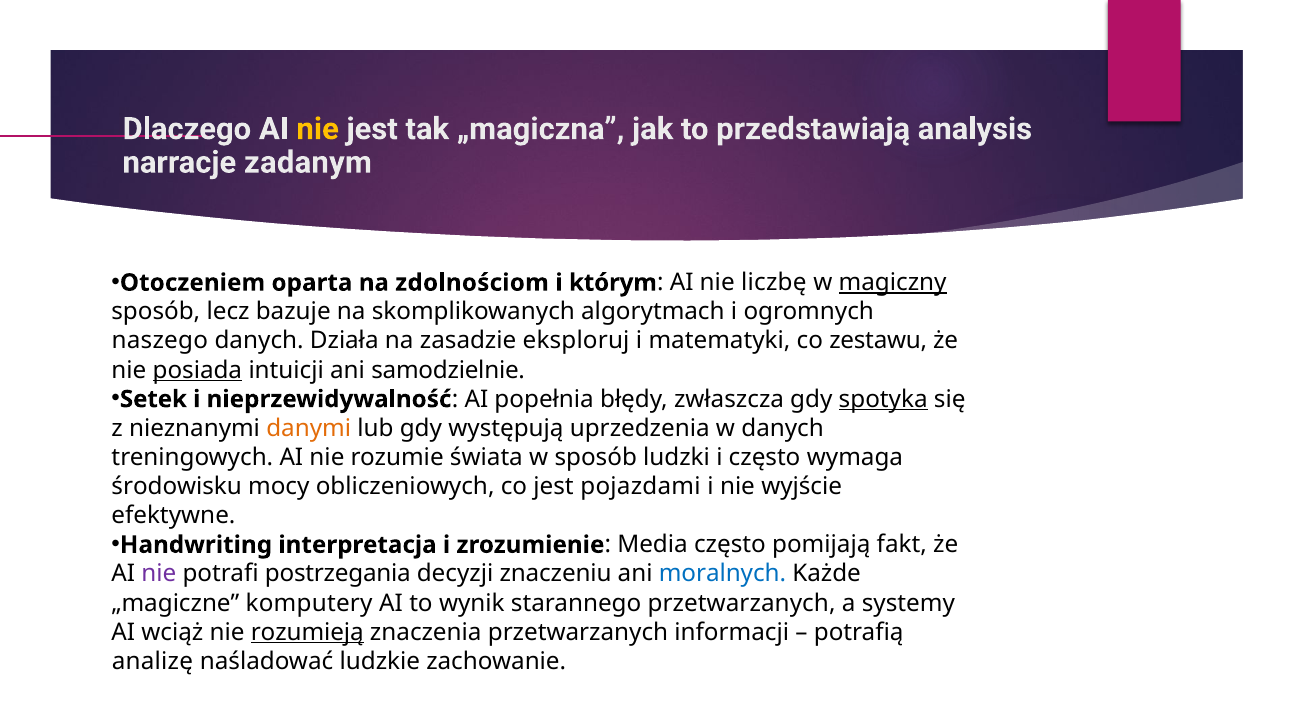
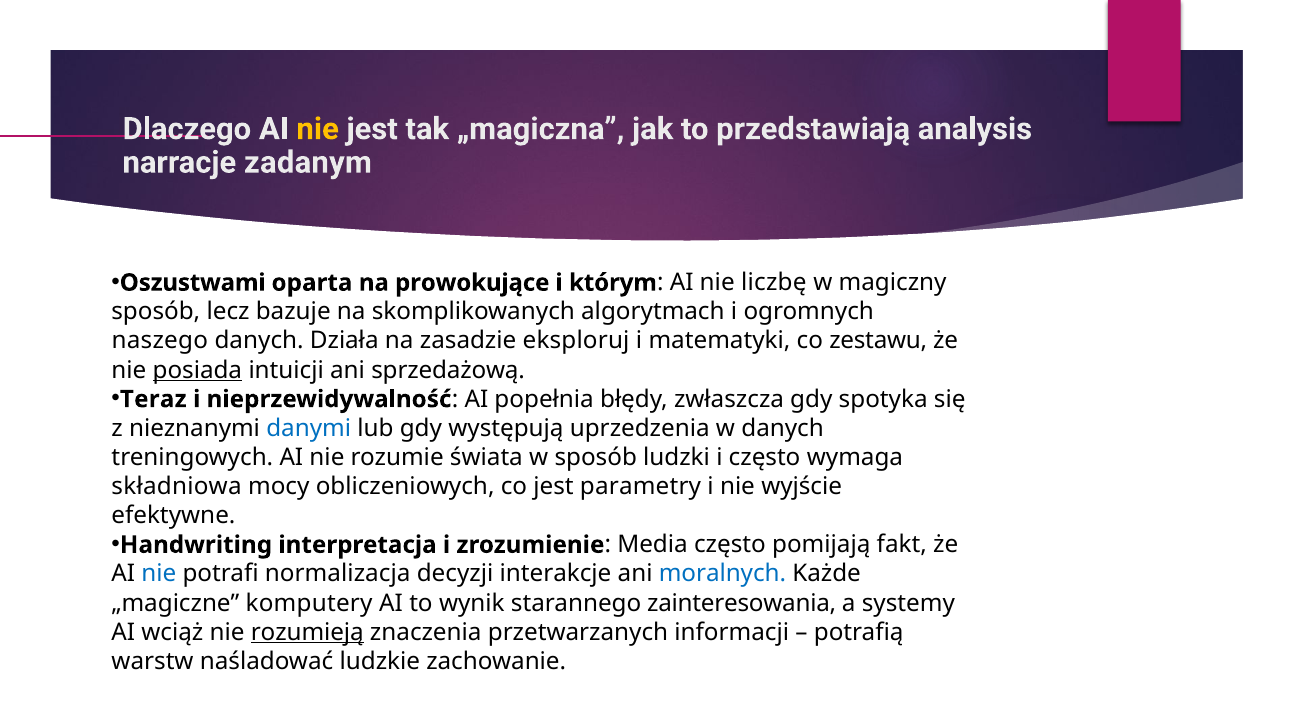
Otoczeniem: Otoczeniem -> Oszustwami
zdolnościom: zdolnościom -> prowokujące
magiczny underline: present -> none
samodzielnie: samodzielnie -> sprzedażową
Setek: Setek -> Teraz
spotyka underline: present -> none
danymi colour: orange -> blue
środowisku: środowisku -> składniowa
pojazdami: pojazdami -> parametry
nie at (159, 574) colour: purple -> blue
postrzegania: postrzegania -> normalizacja
znaczeniu: znaczeniu -> interakcje
starannego przetwarzanych: przetwarzanych -> zainteresowania
analizę: analizę -> warstw
